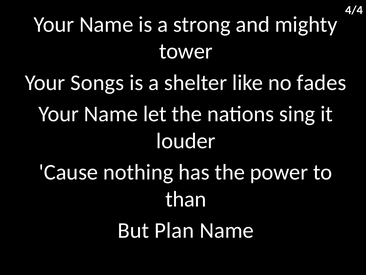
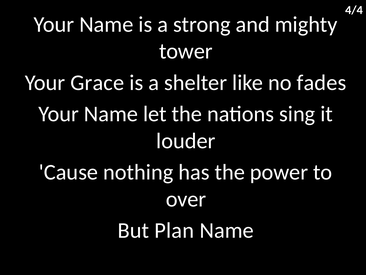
Songs: Songs -> Grace
than: than -> over
